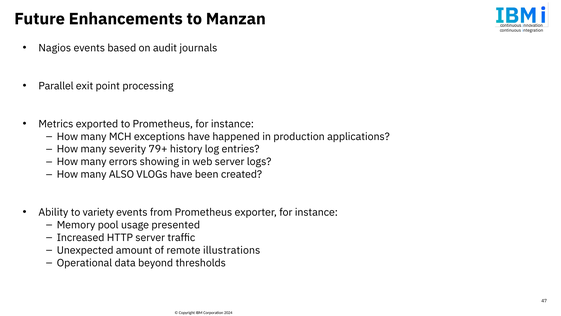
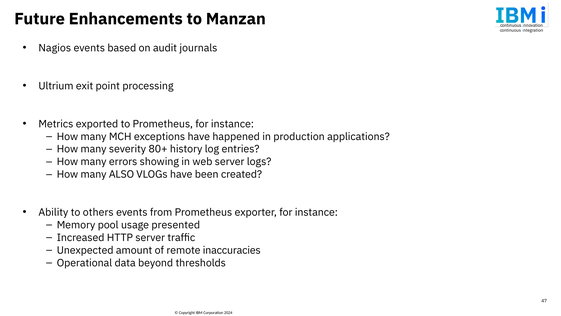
Parallel: Parallel -> Ultrium
79+: 79+ -> 80+
variety: variety -> others
illustrations: illustrations -> inaccuracies
